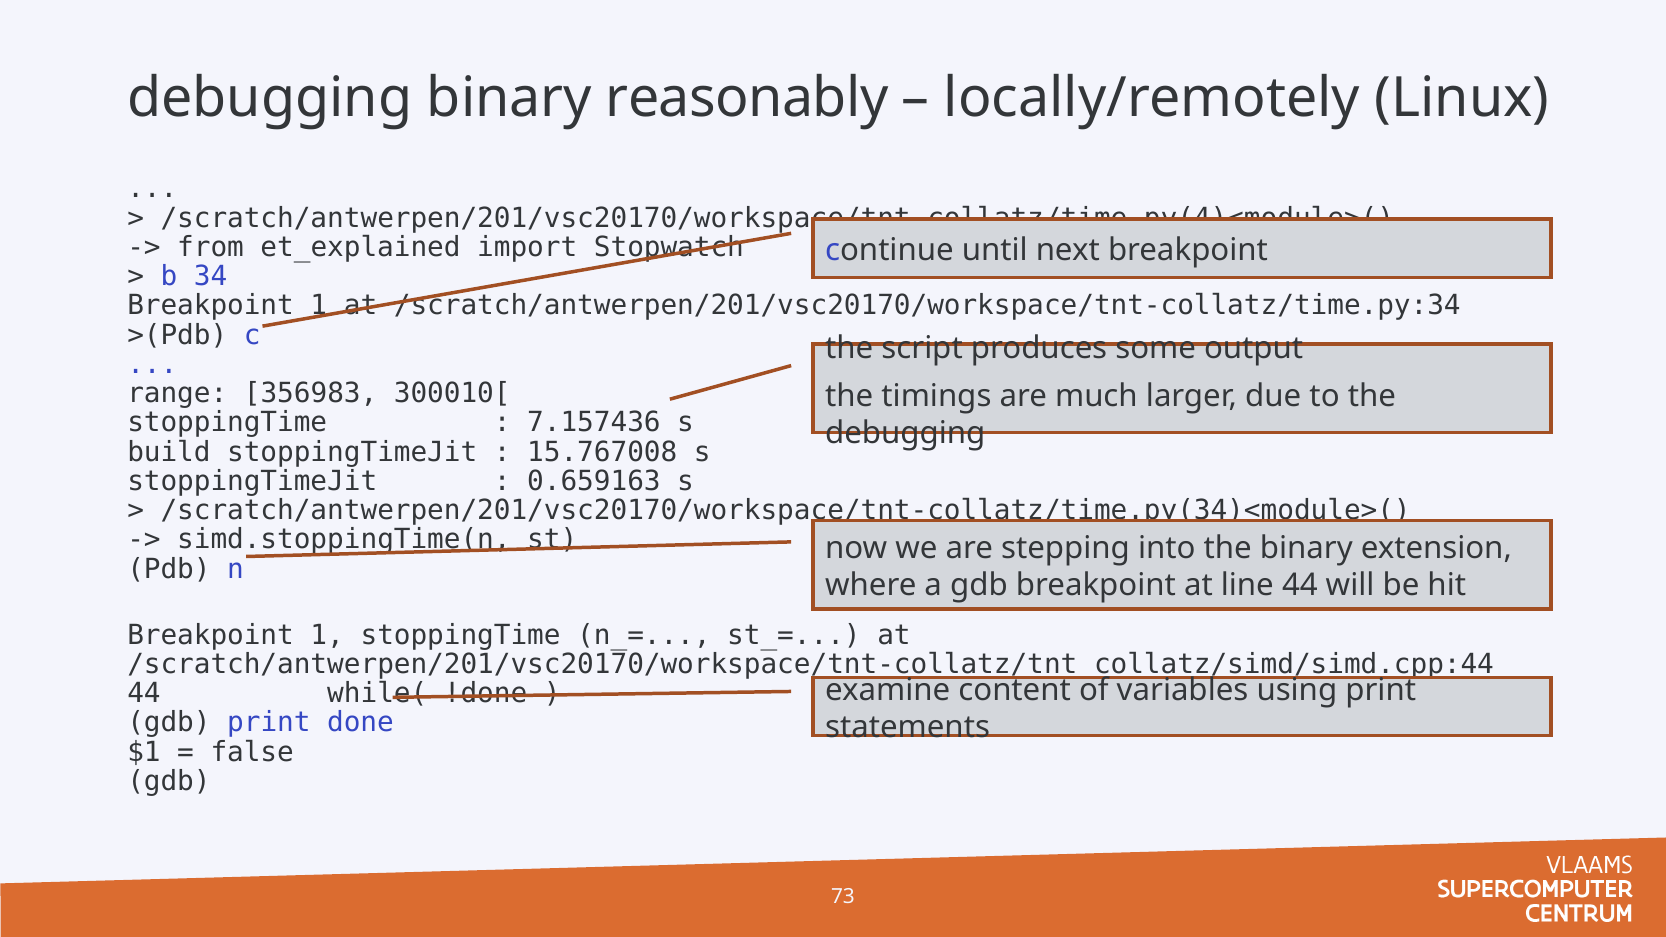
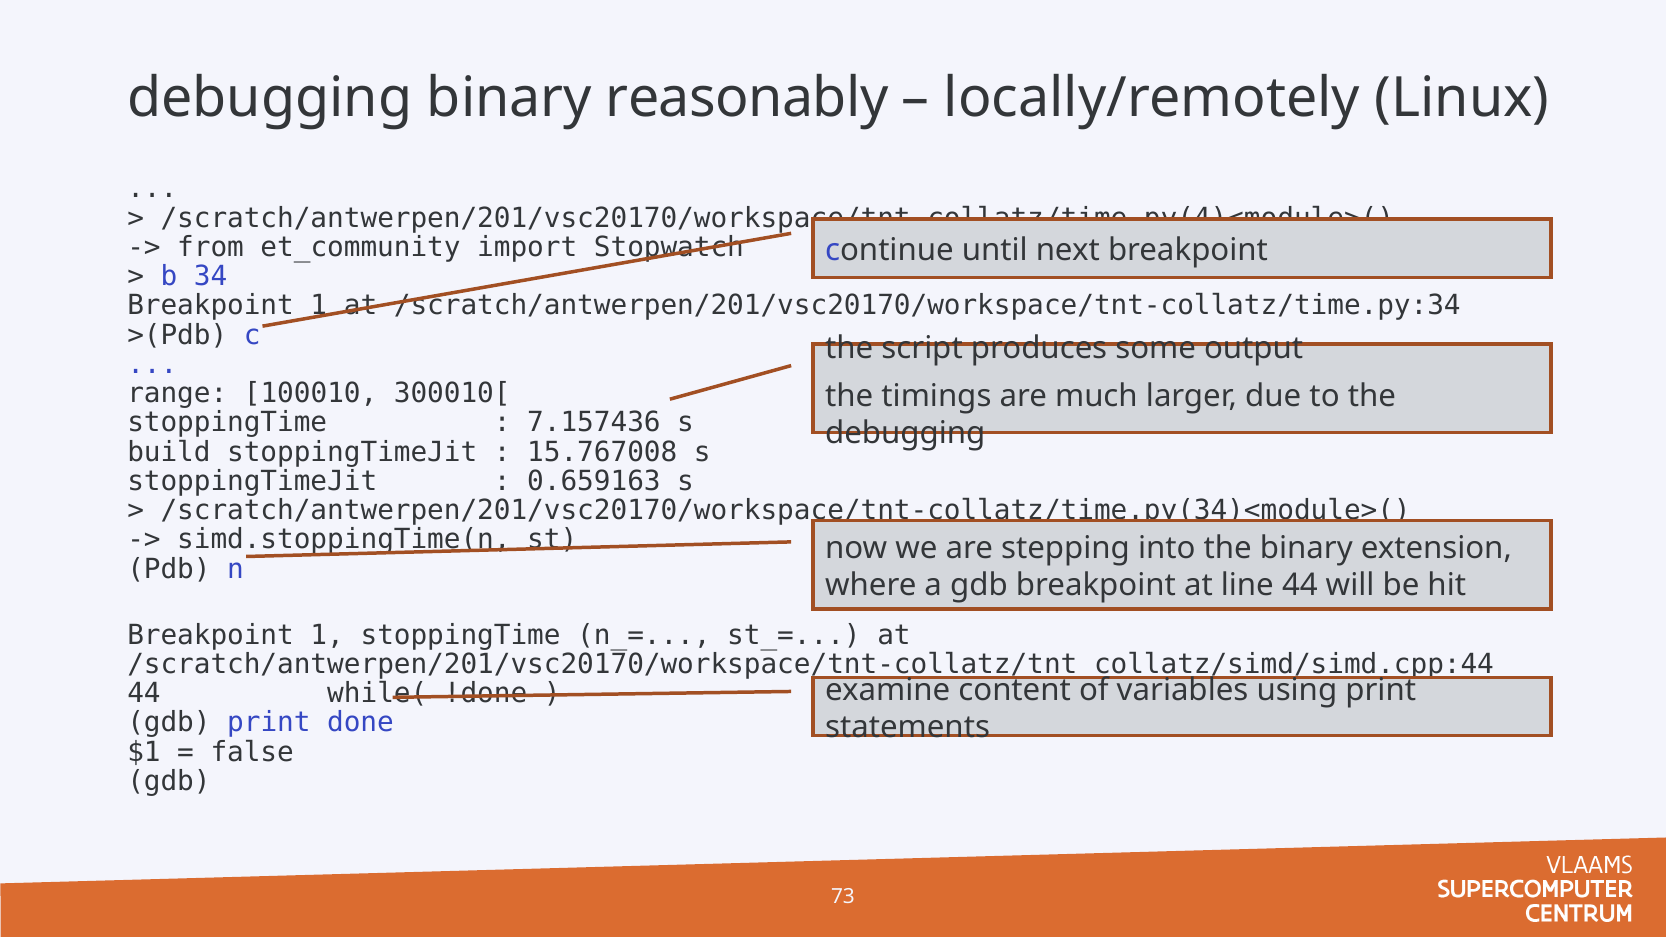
et_explained: et_explained -> et_community
356983: 356983 -> 100010
